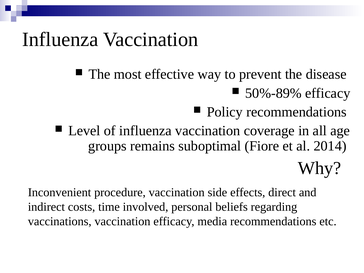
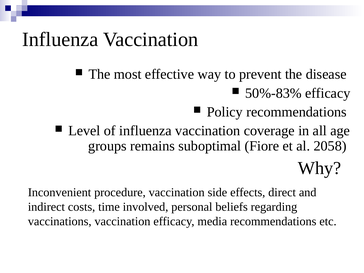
50%-89%: 50%-89% -> 50%-83%
2014: 2014 -> 2058
